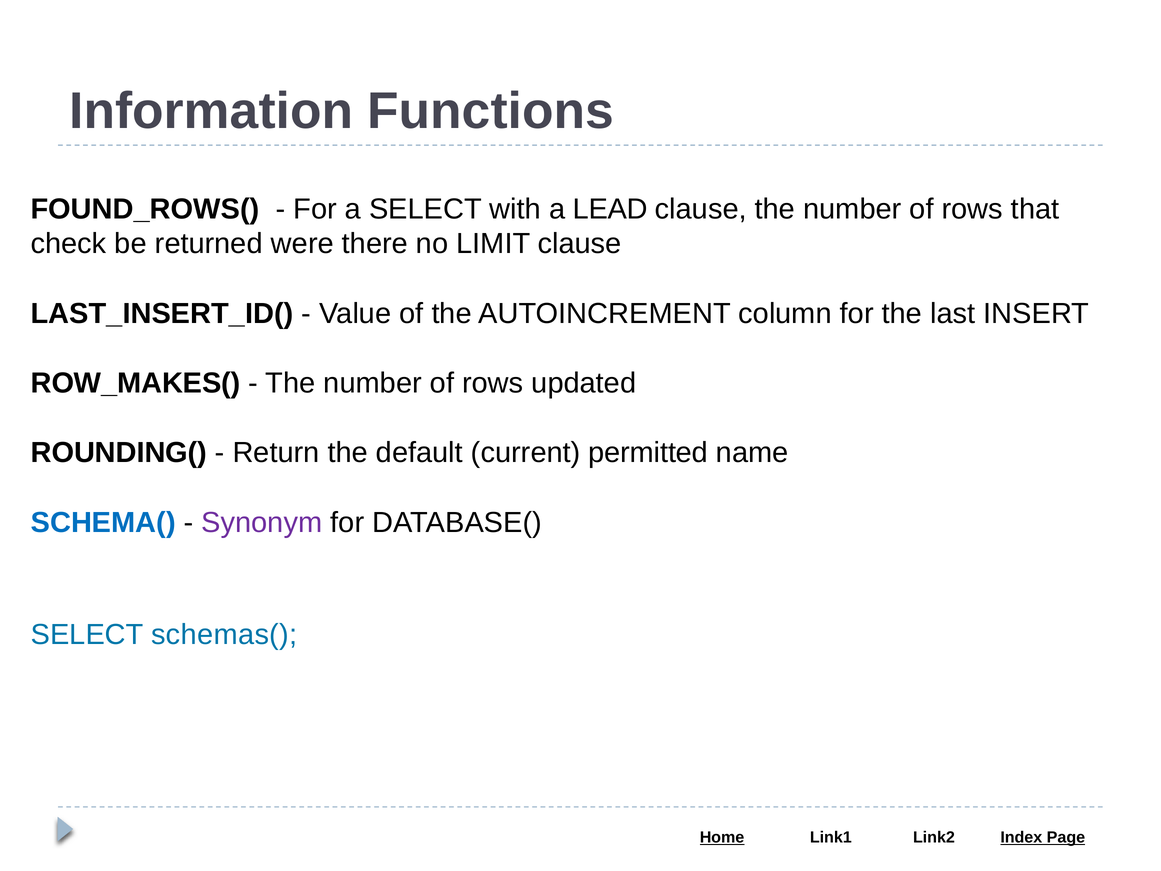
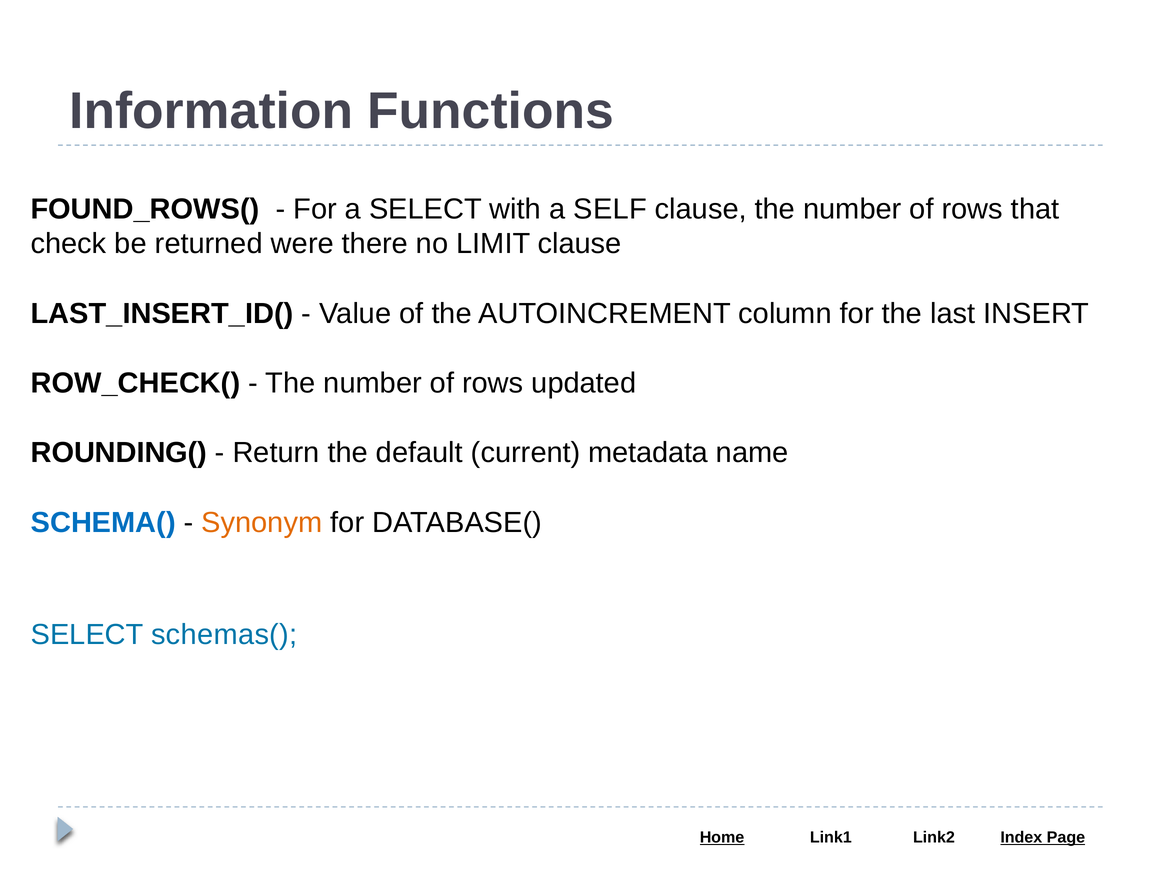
LEAD: LEAD -> SELF
ROW_MAKES(: ROW_MAKES( -> ROW_CHECK(
permitted: permitted -> metadata
Synonym colour: purple -> orange
